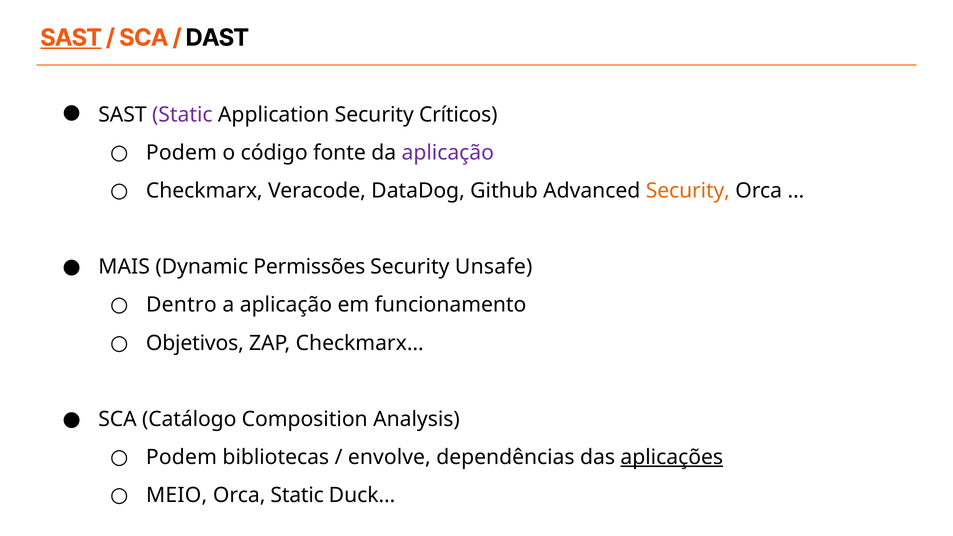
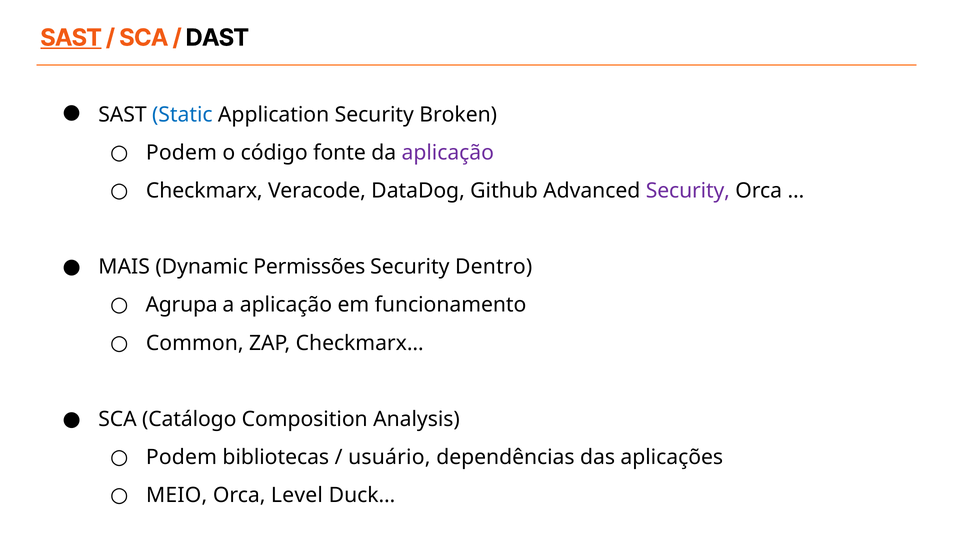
Static at (182, 115) colour: purple -> blue
Críticos: Críticos -> Broken
Security at (688, 191) colour: orange -> purple
Unsafe: Unsafe -> Dentro
Dentro: Dentro -> Agrupa
Objetivos: Objetivos -> Common
envolve: envolve -> usuário
aplicações underline: present -> none
Orca Static: Static -> Level
